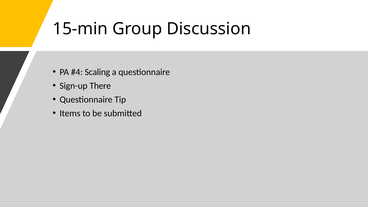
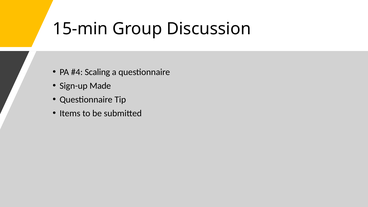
There: There -> Made
